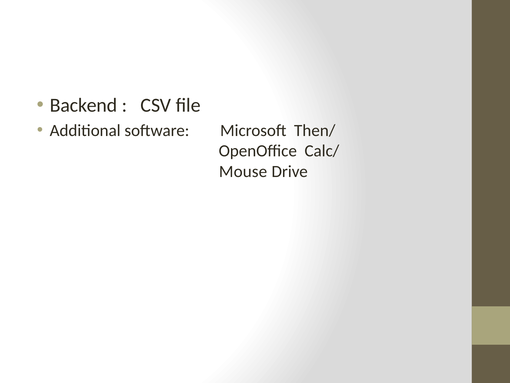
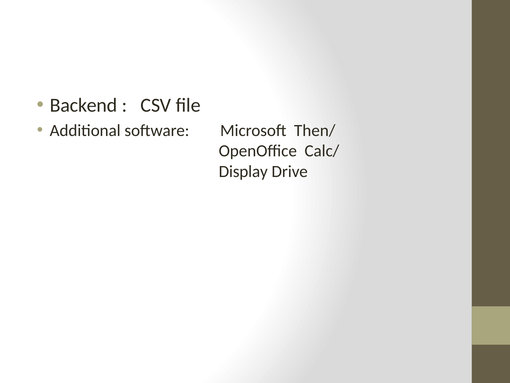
Mouse: Mouse -> Display
